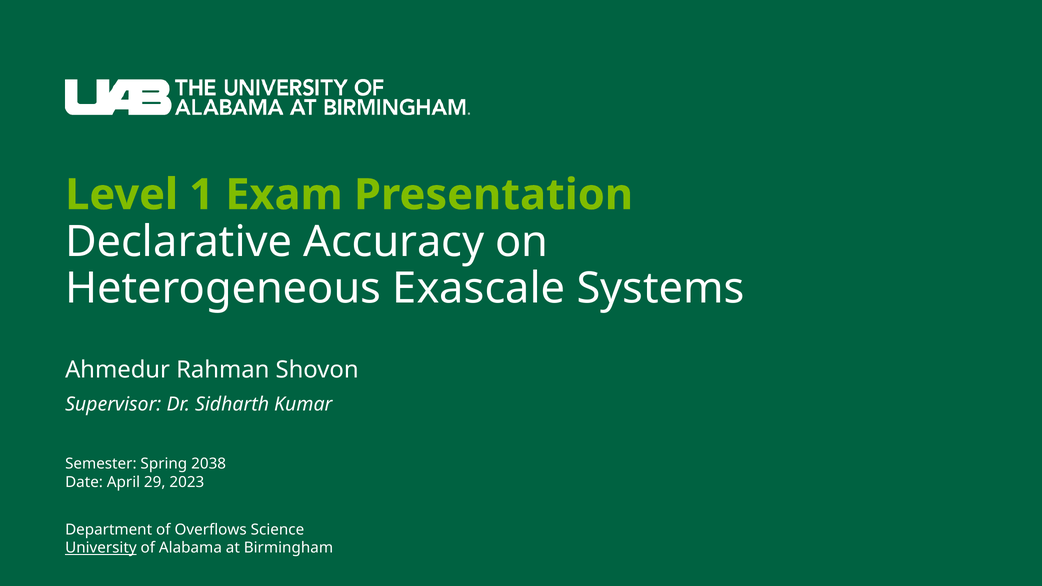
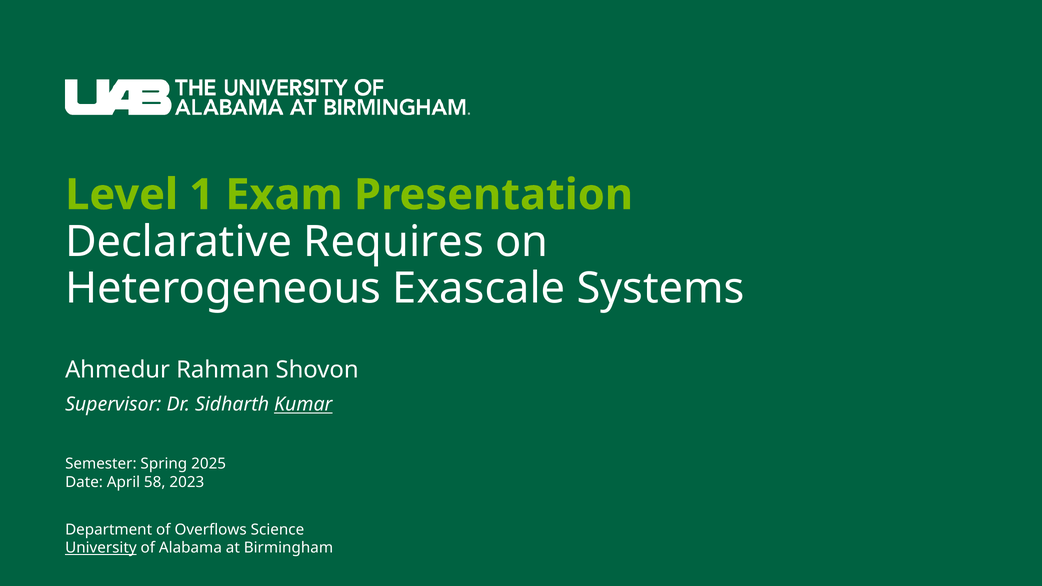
Accuracy: Accuracy -> Requires
Kumar underline: none -> present
2038: 2038 -> 2025
29: 29 -> 58
